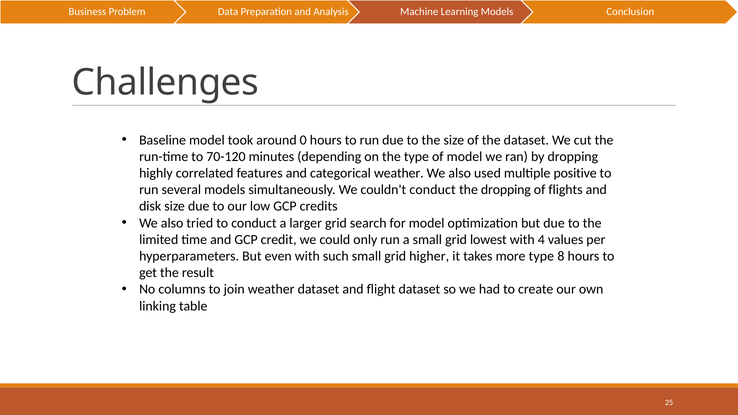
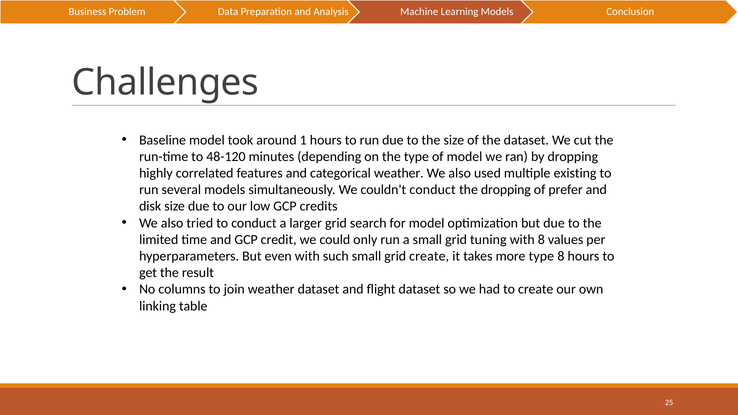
0: 0 -> 1
70-120: 70-120 -> 48-120
positive: positive -> existing
flights: flights -> prefer
lowest: lowest -> tuning
with 4: 4 -> 8
grid higher: higher -> create
